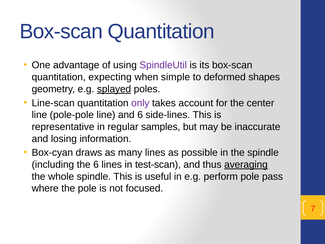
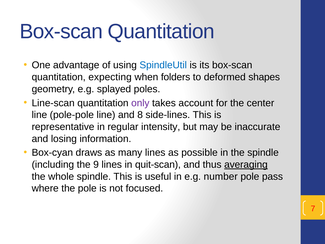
SpindleUtil colour: purple -> blue
simple: simple -> folders
splayed underline: present -> none
and 6: 6 -> 8
samples: samples -> intensity
the 6: 6 -> 9
test-scan: test-scan -> quit-scan
perform: perform -> number
